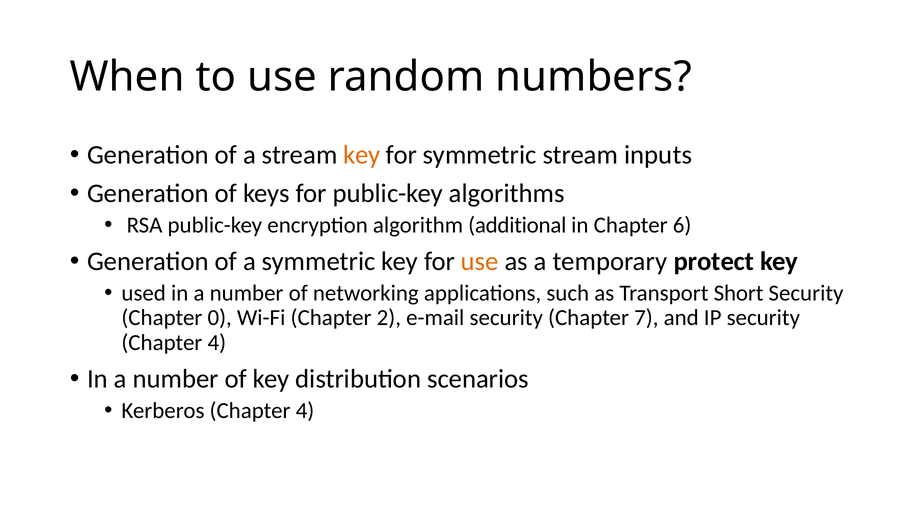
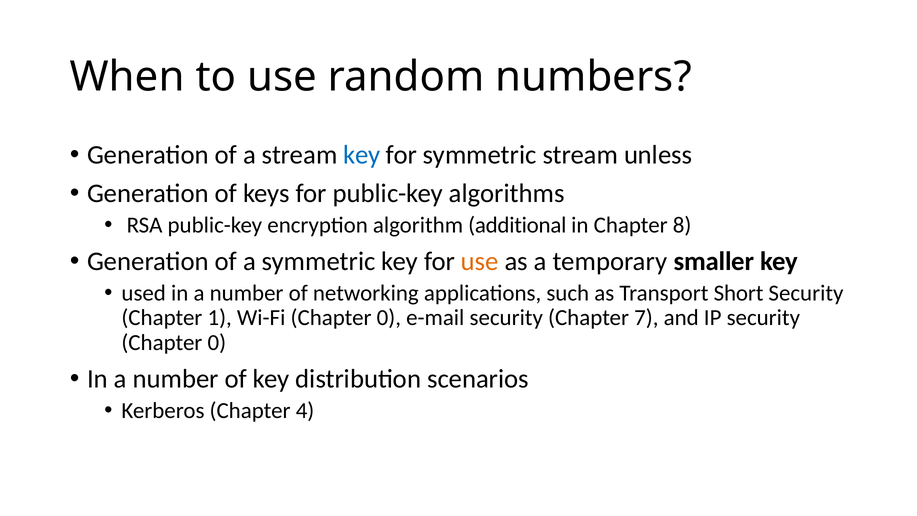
key at (362, 155) colour: orange -> blue
inputs: inputs -> unless
6: 6 -> 8
protect: protect -> smaller
0: 0 -> 1
Wi-Fi Chapter 2: 2 -> 0
4 at (217, 342): 4 -> 0
